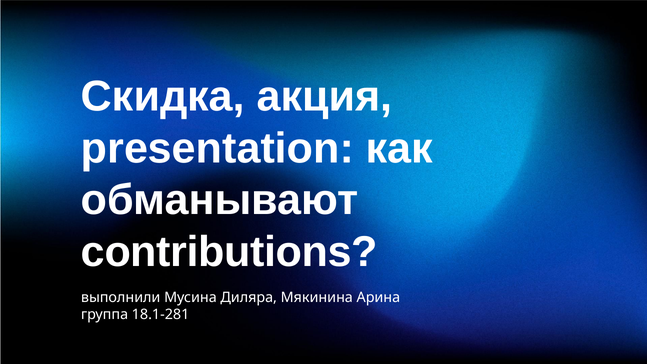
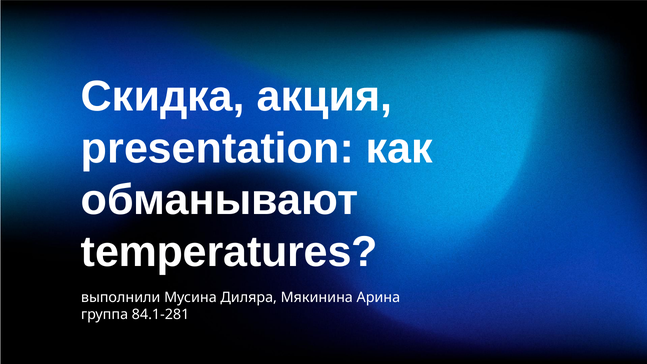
contributions: contributions -> temperatures
18.1-281: 18.1-281 -> 84.1-281
